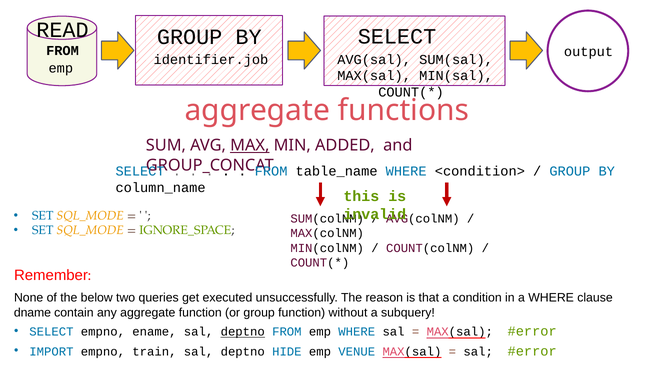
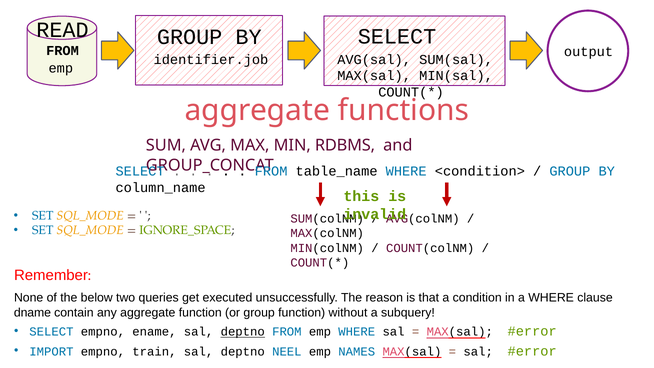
MAX underline: present -> none
ADDED: ADDED -> RDBMS
HIDE: HIDE -> NEEL
VENUE: VENUE -> NAMES
